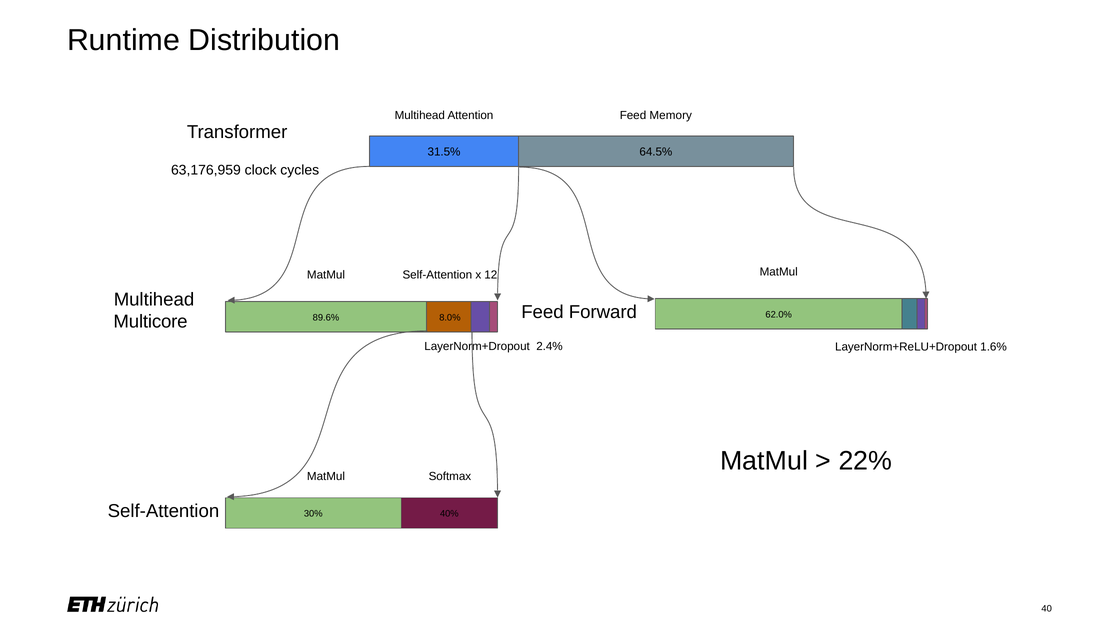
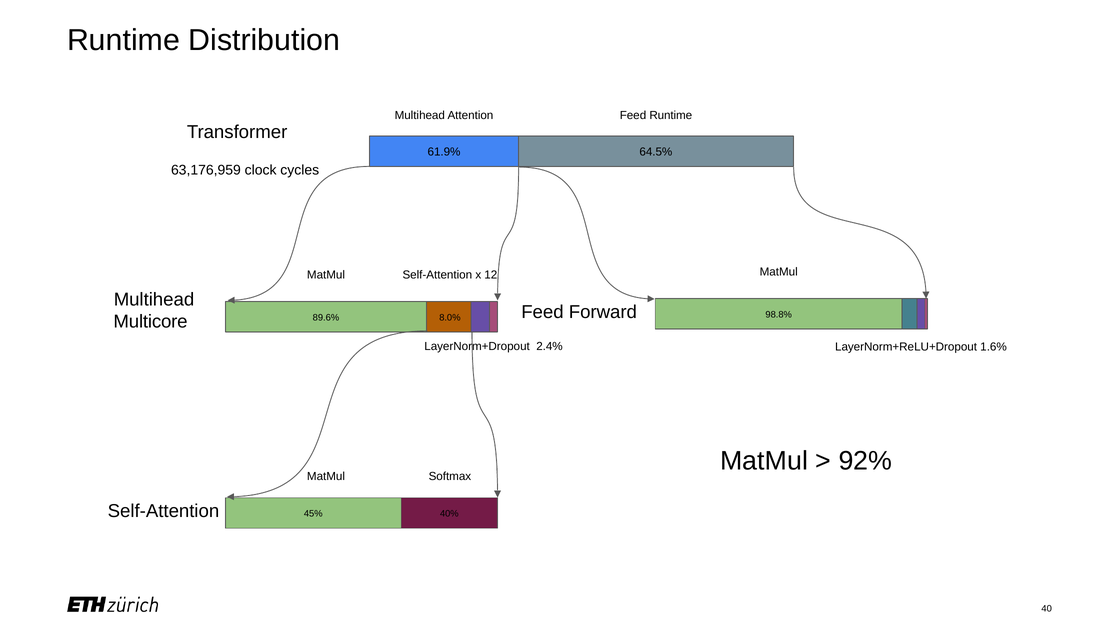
Feed Memory: Memory -> Runtime
31.5%: 31.5% -> 61.9%
62.0%: 62.0% -> 98.8%
22%: 22% -> 92%
30%: 30% -> 45%
